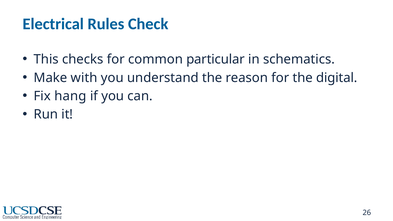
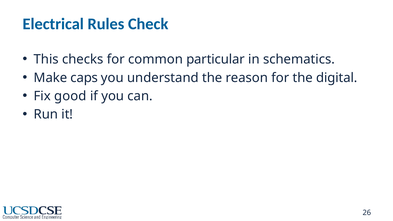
with: with -> caps
hang: hang -> good
